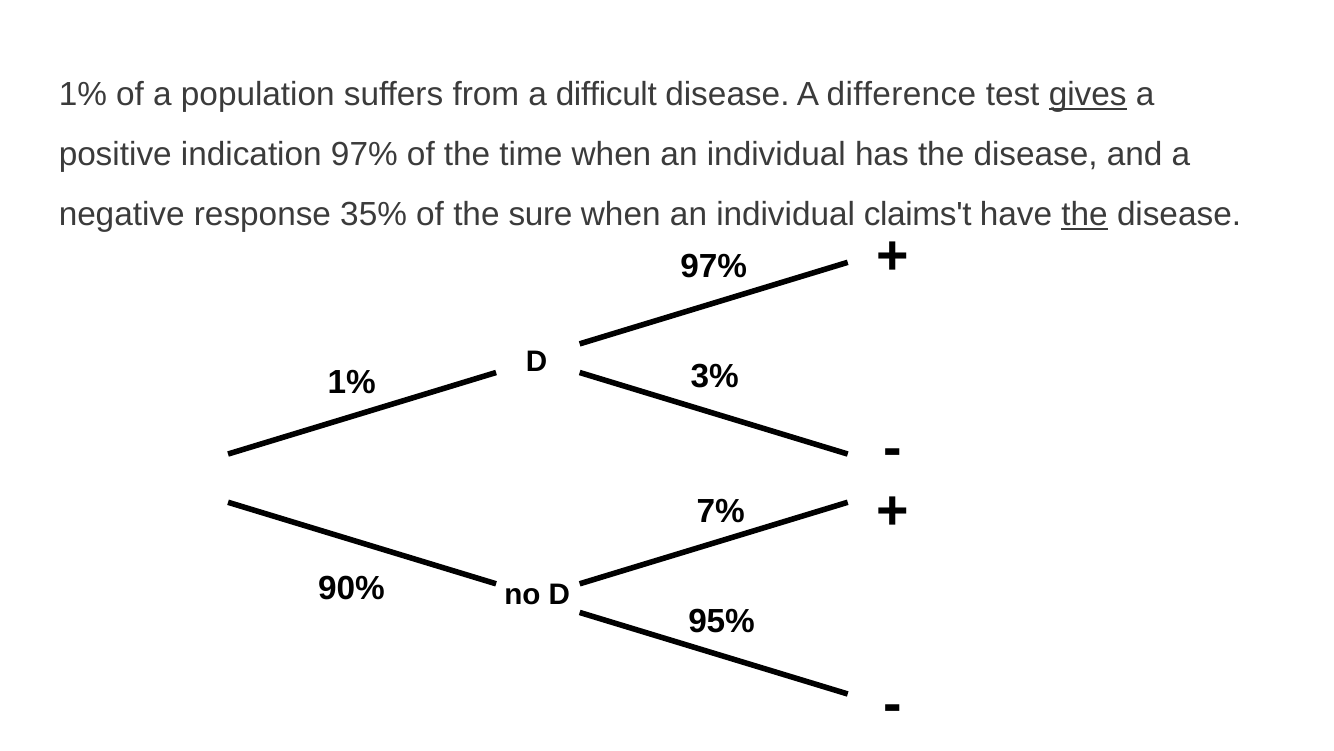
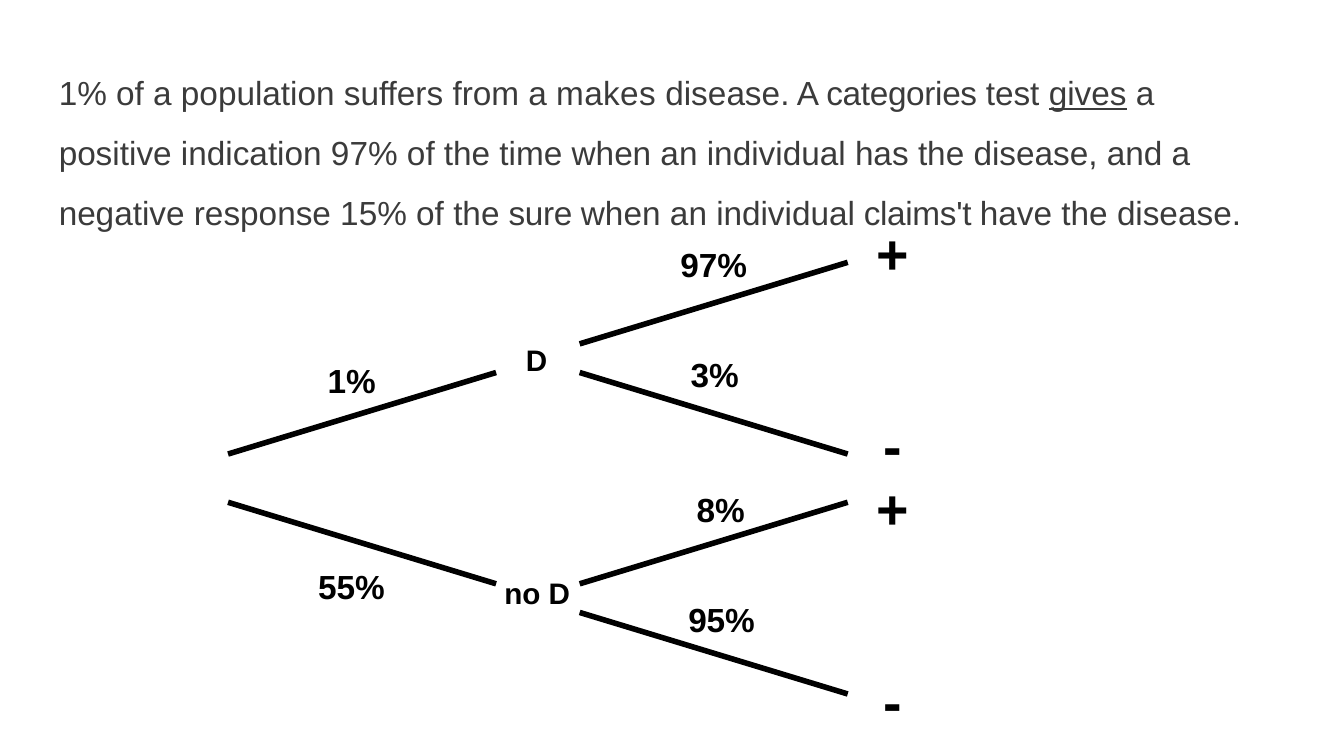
difficult: difficult -> makes
difference: difference -> categories
35%: 35% -> 15%
the at (1085, 214) underline: present -> none
7%: 7% -> 8%
90%: 90% -> 55%
